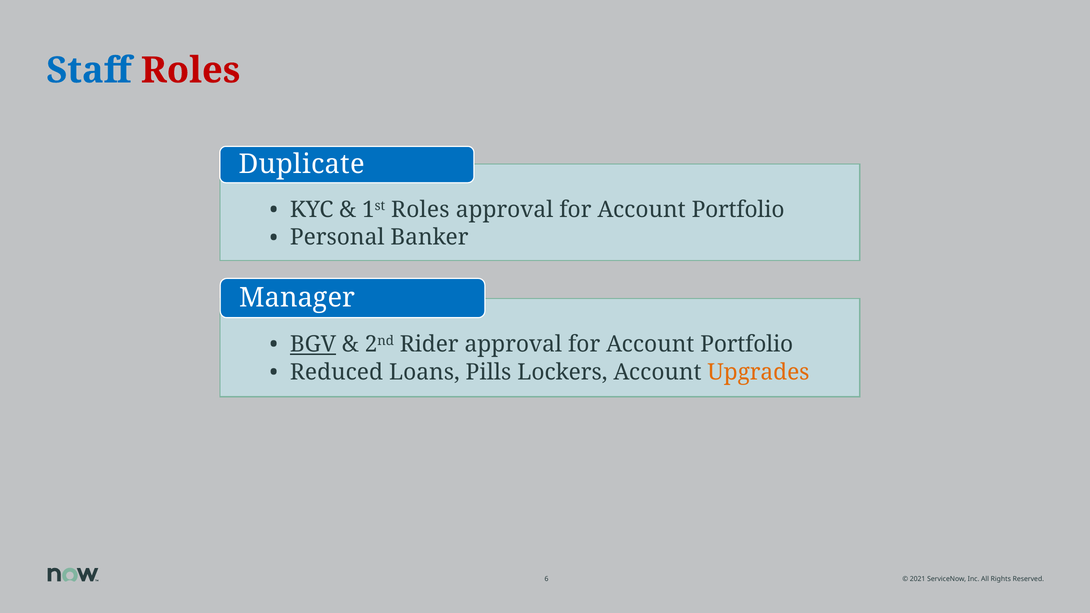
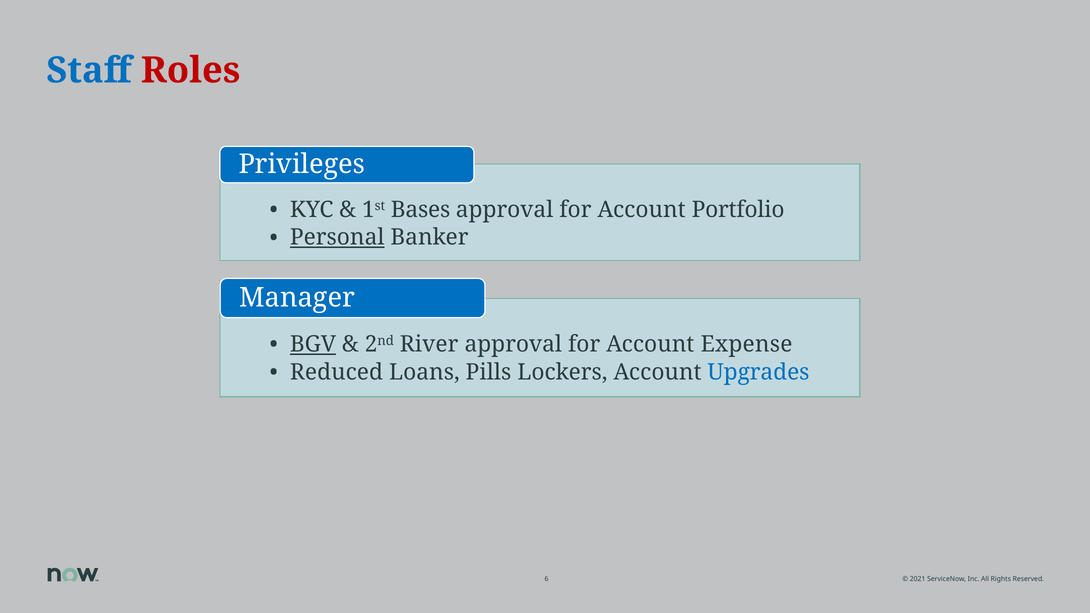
Duplicate: Duplicate -> Privileges
1st Roles: Roles -> Bases
Personal underline: none -> present
Rider: Rider -> River
Portfolio at (747, 344): Portfolio -> Expense
Upgrades colour: orange -> blue
